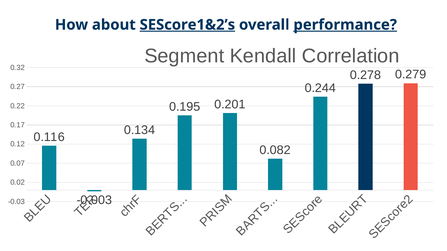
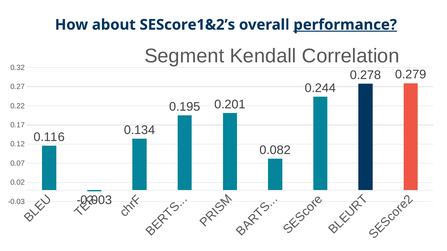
SEScore1&2’s underline: present -> none
